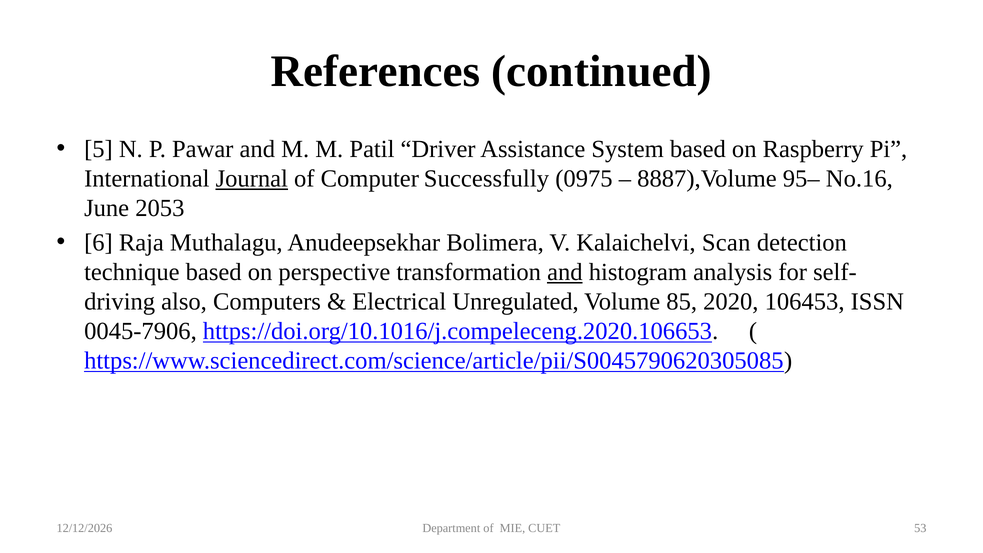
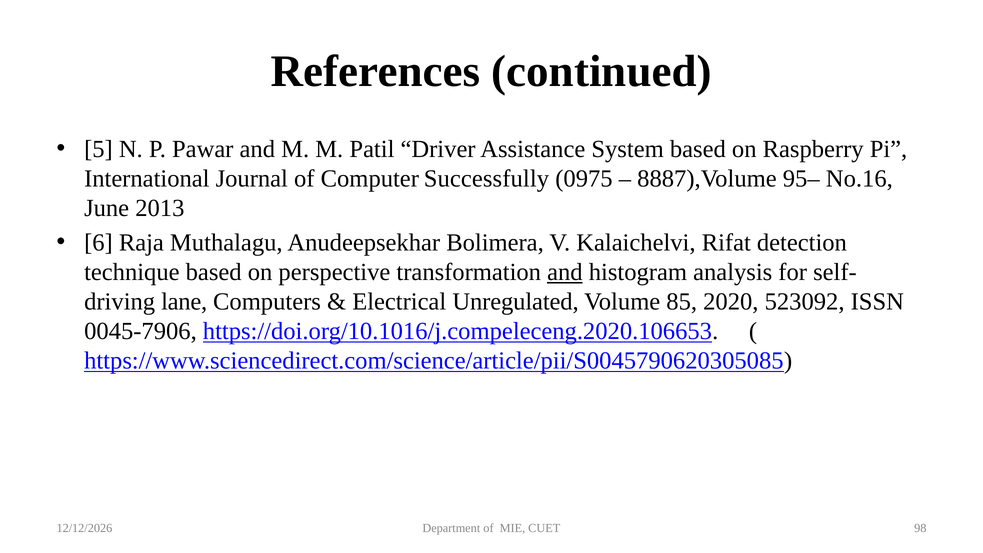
Journal underline: present -> none
2053: 2053 -> 2013
Scan: Scan -> Rifat
also: also -> lane
106453: 106453 -> 523092
53: 53 -> 98
